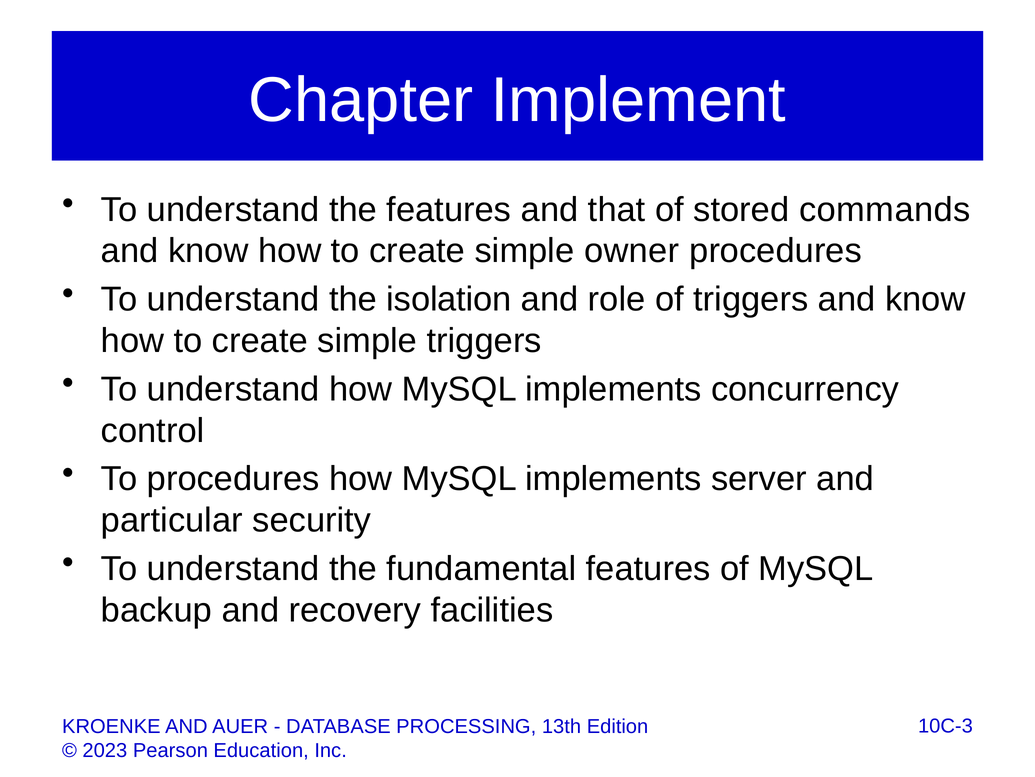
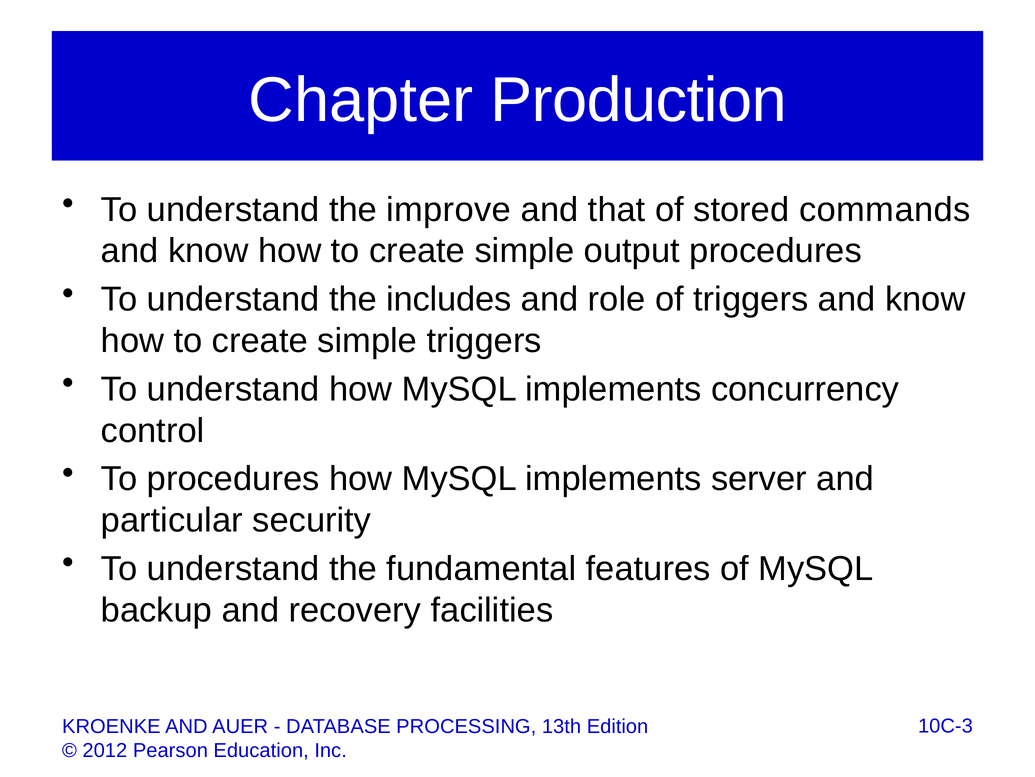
Implement: Implement -> Production
the features: features -> improve
owner: owner -> output
isolation: isolation -> includes
2023: 2023 -> 2012
